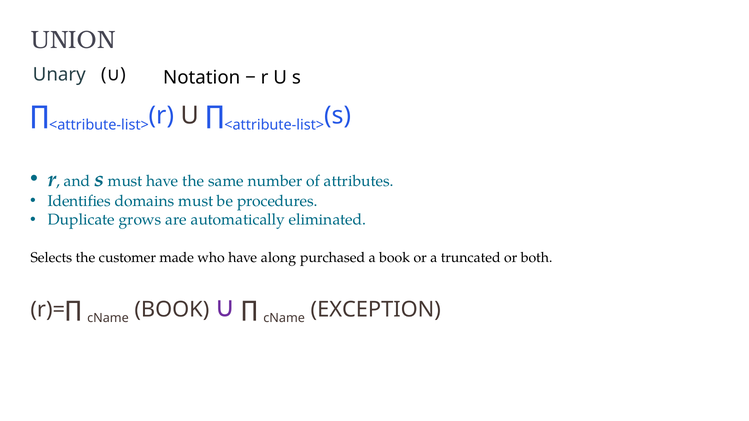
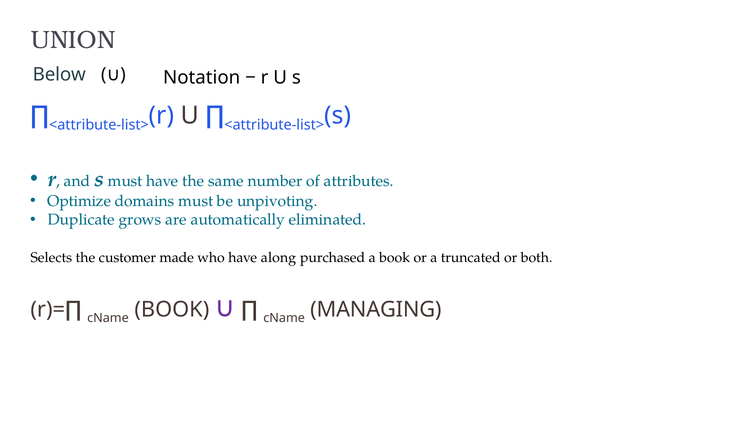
Unary: Unary -> Below
Identifies: Identifies -> Optimize
procedures: procedures -> unpivoting
EXCEPTION: EXCEPTION -> MANAGING
